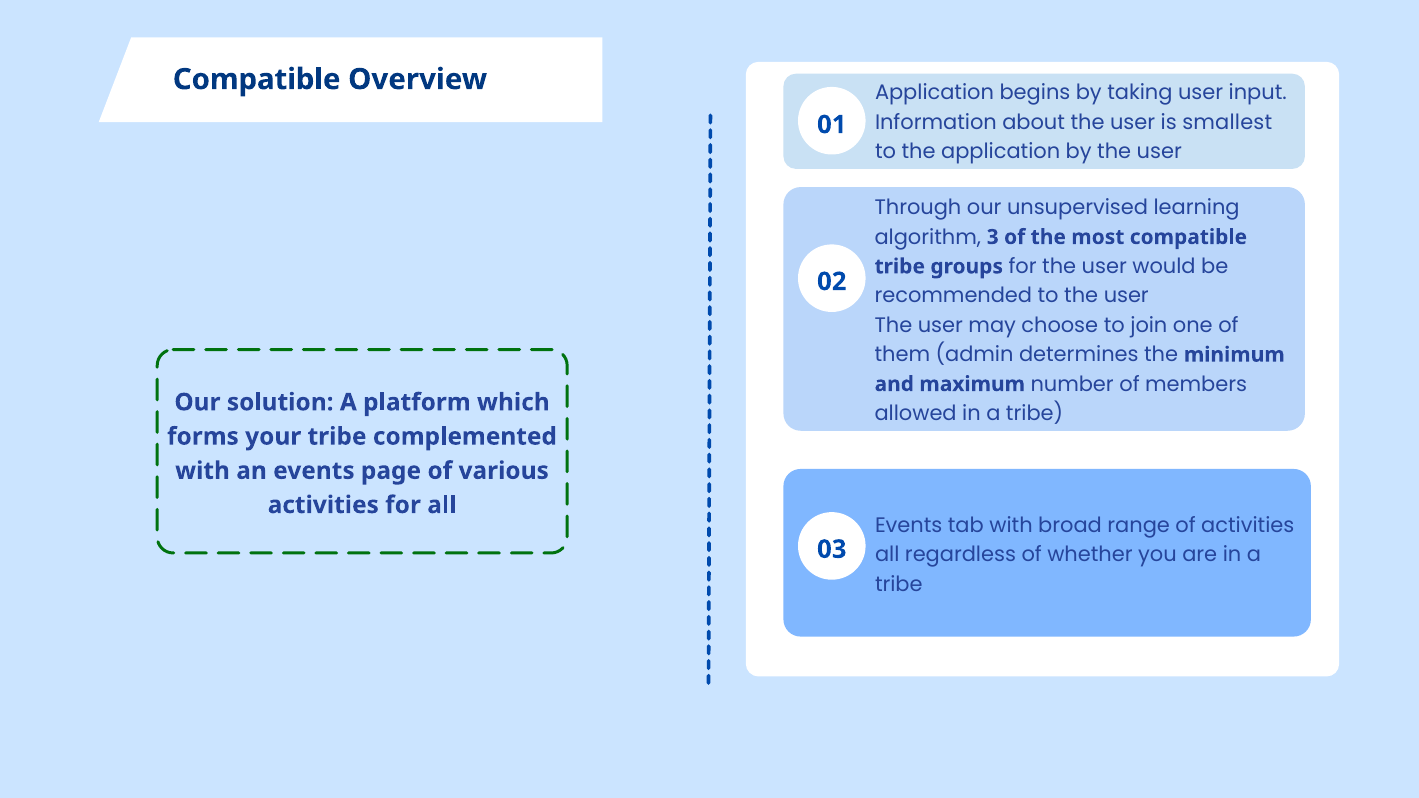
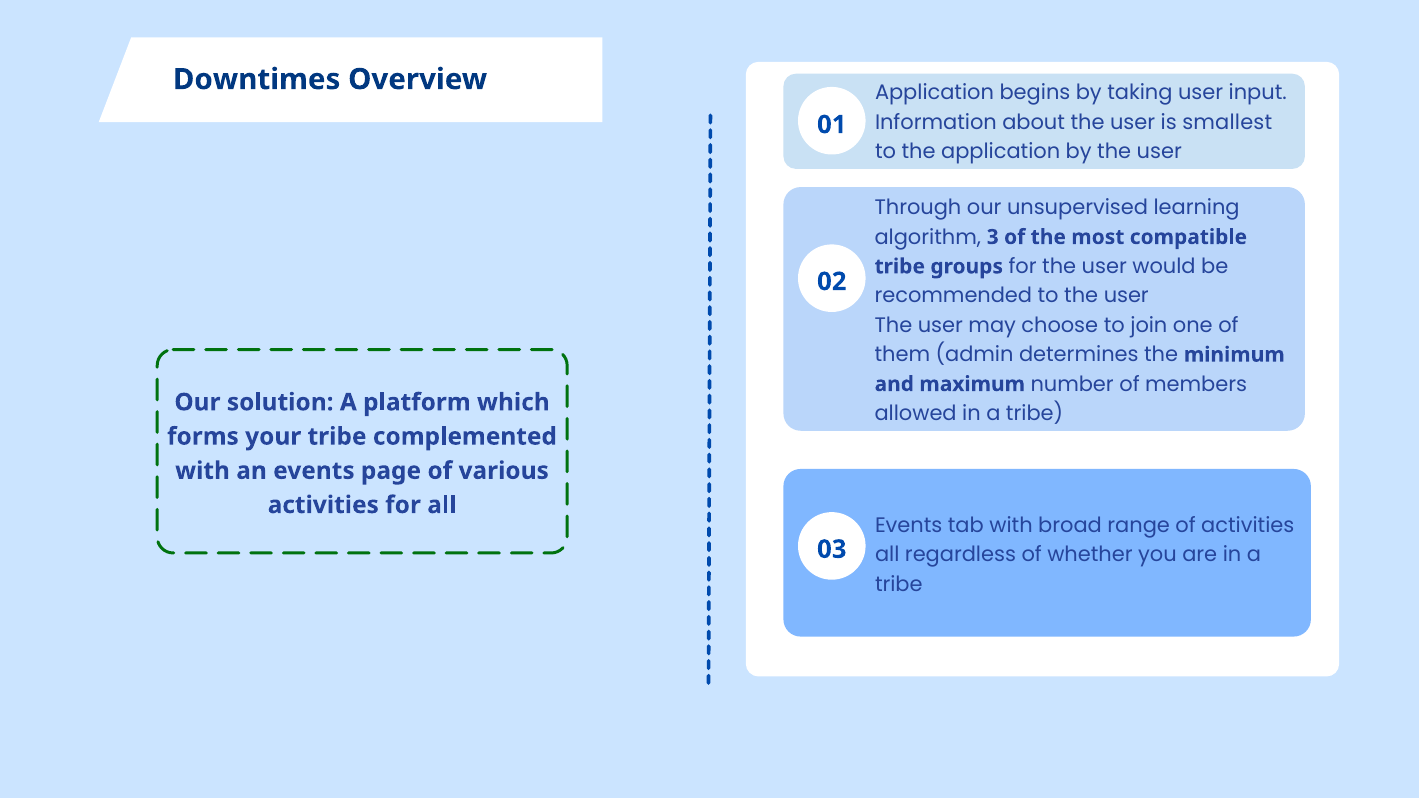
Compatible at (257, 79): Compatible -> Downtimes
